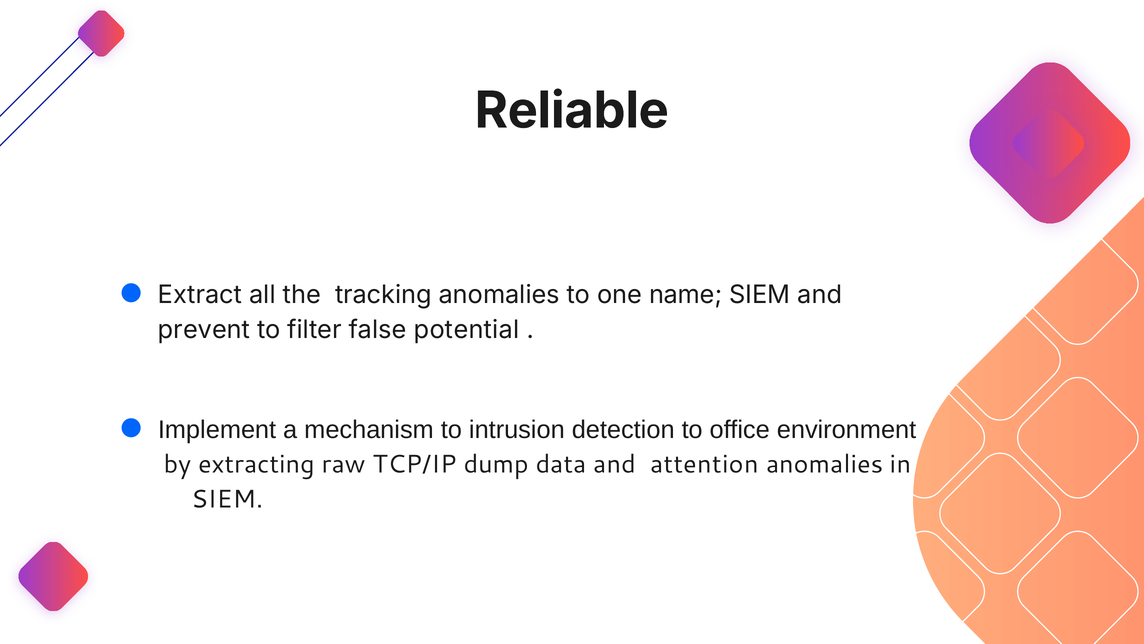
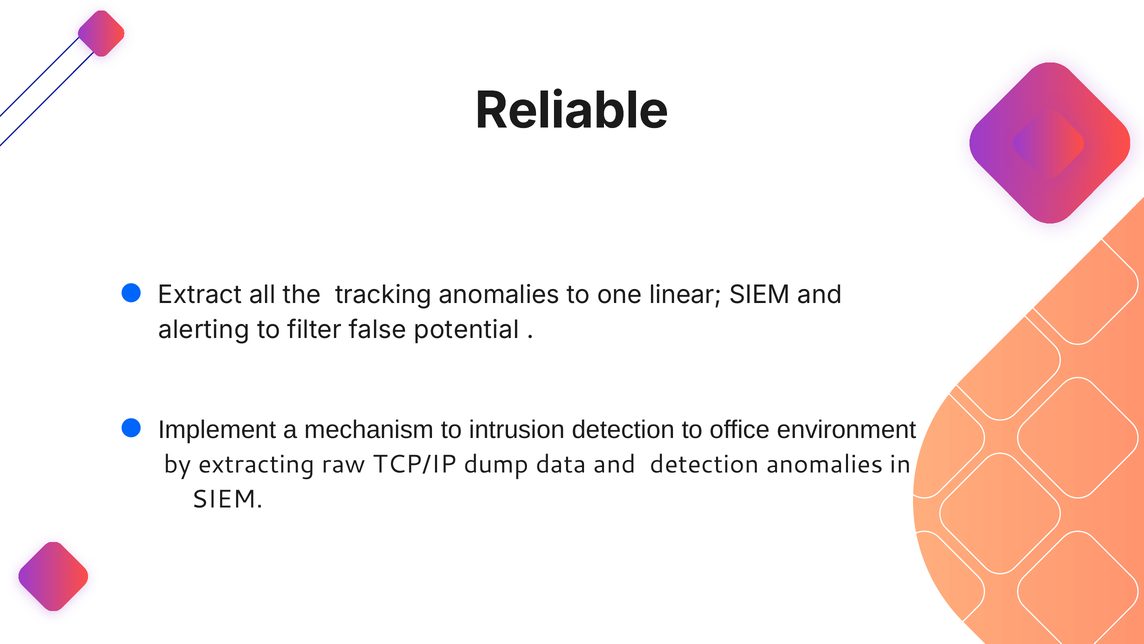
name: name -> linear
prevent: prevent -> alerting
and attention: attention -> detection
